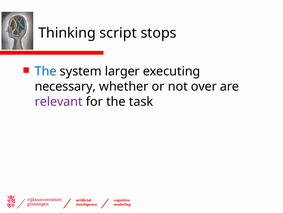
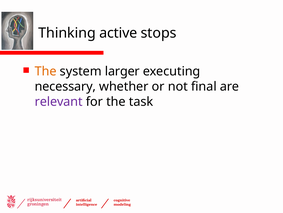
script: script -> active
The at (46, 71) colour: blue -> orange
over: over -> final
